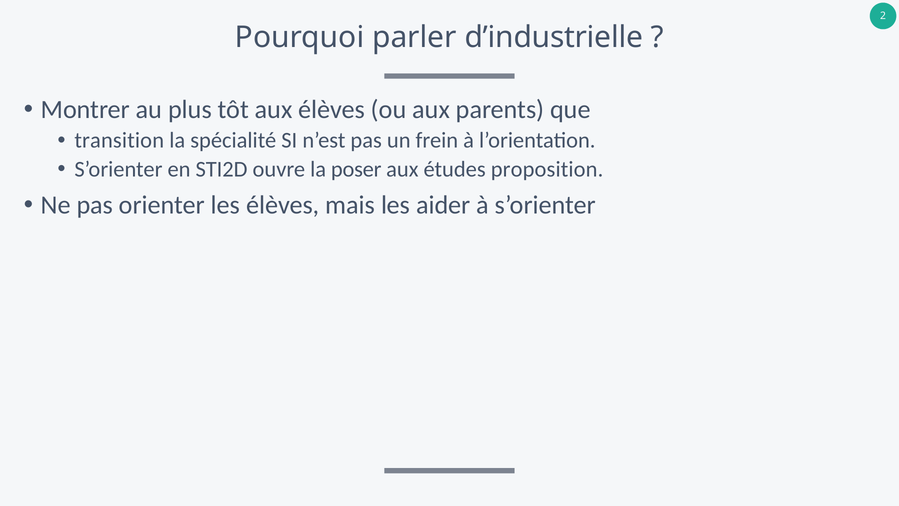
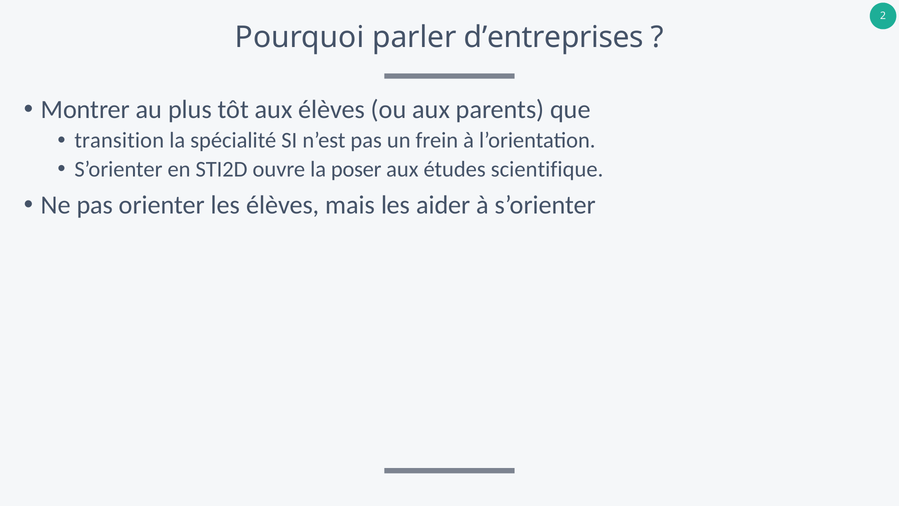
d’industrielle: d’industrielle -> d’entreprises
proposition: proposition -> scientifique
